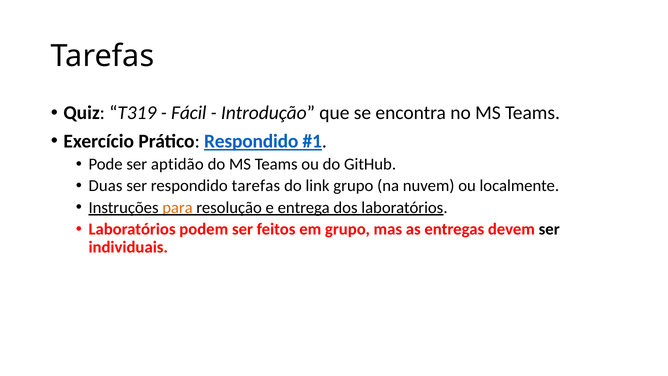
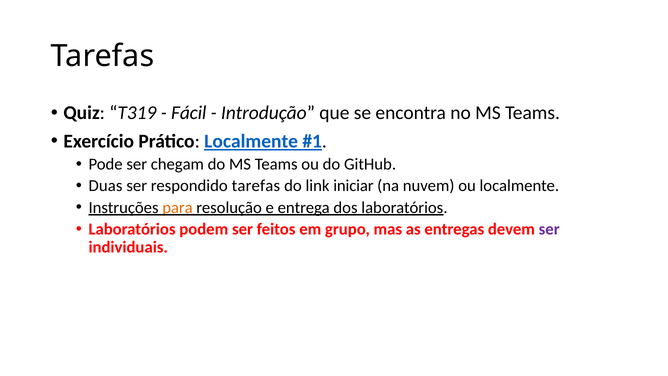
Prático Respondido: Respondido -> Localmente
aptidão: aptidão -> chegam
link grupo: grupo -> iniciar
ser at (549, 229) colour: black -> purple
